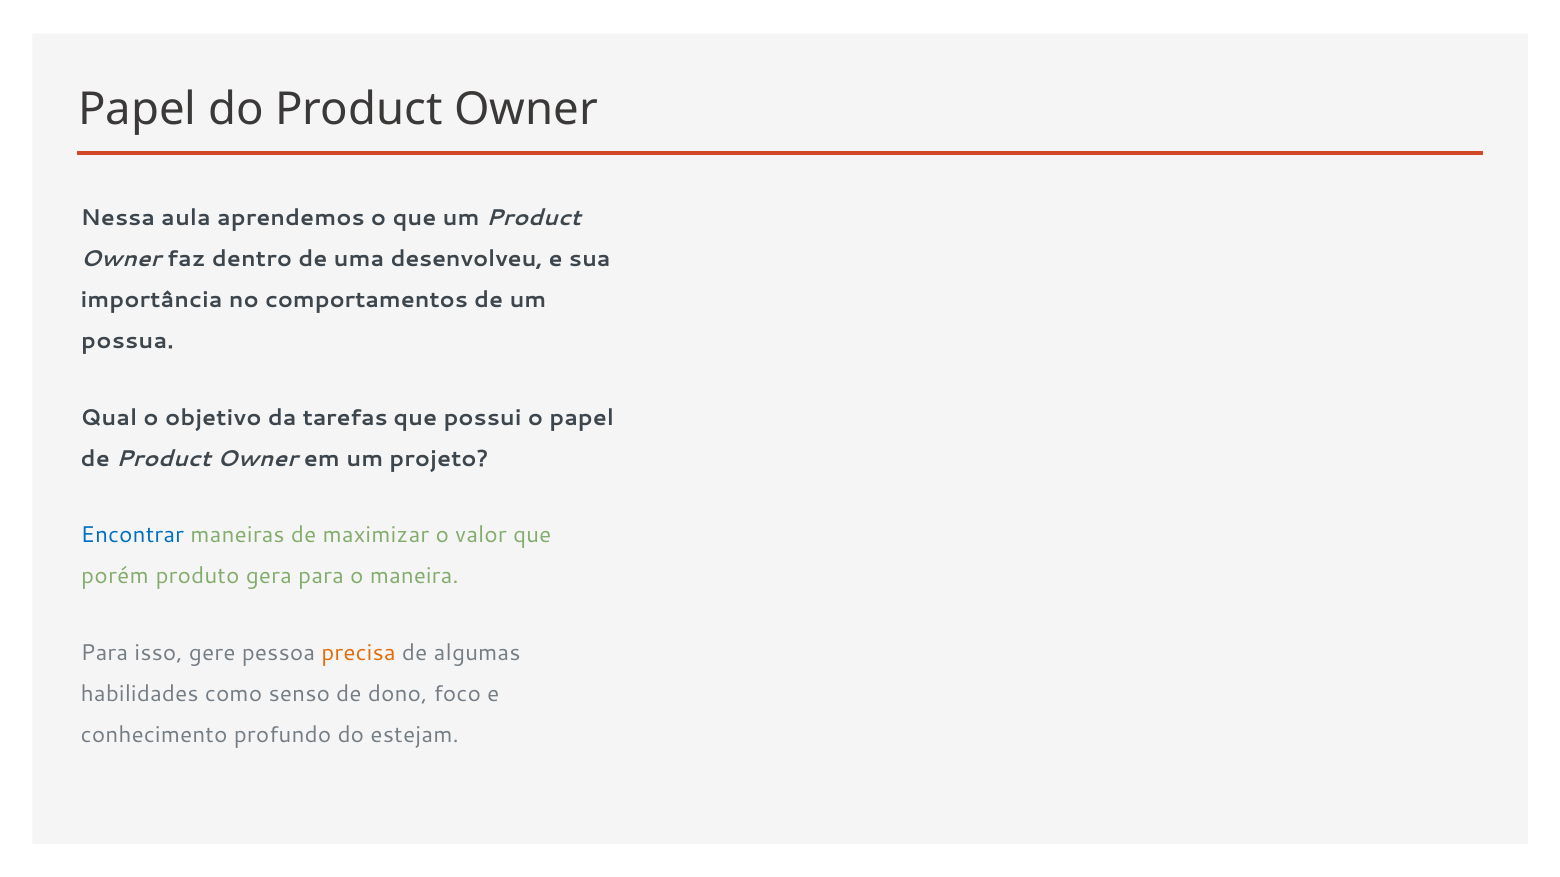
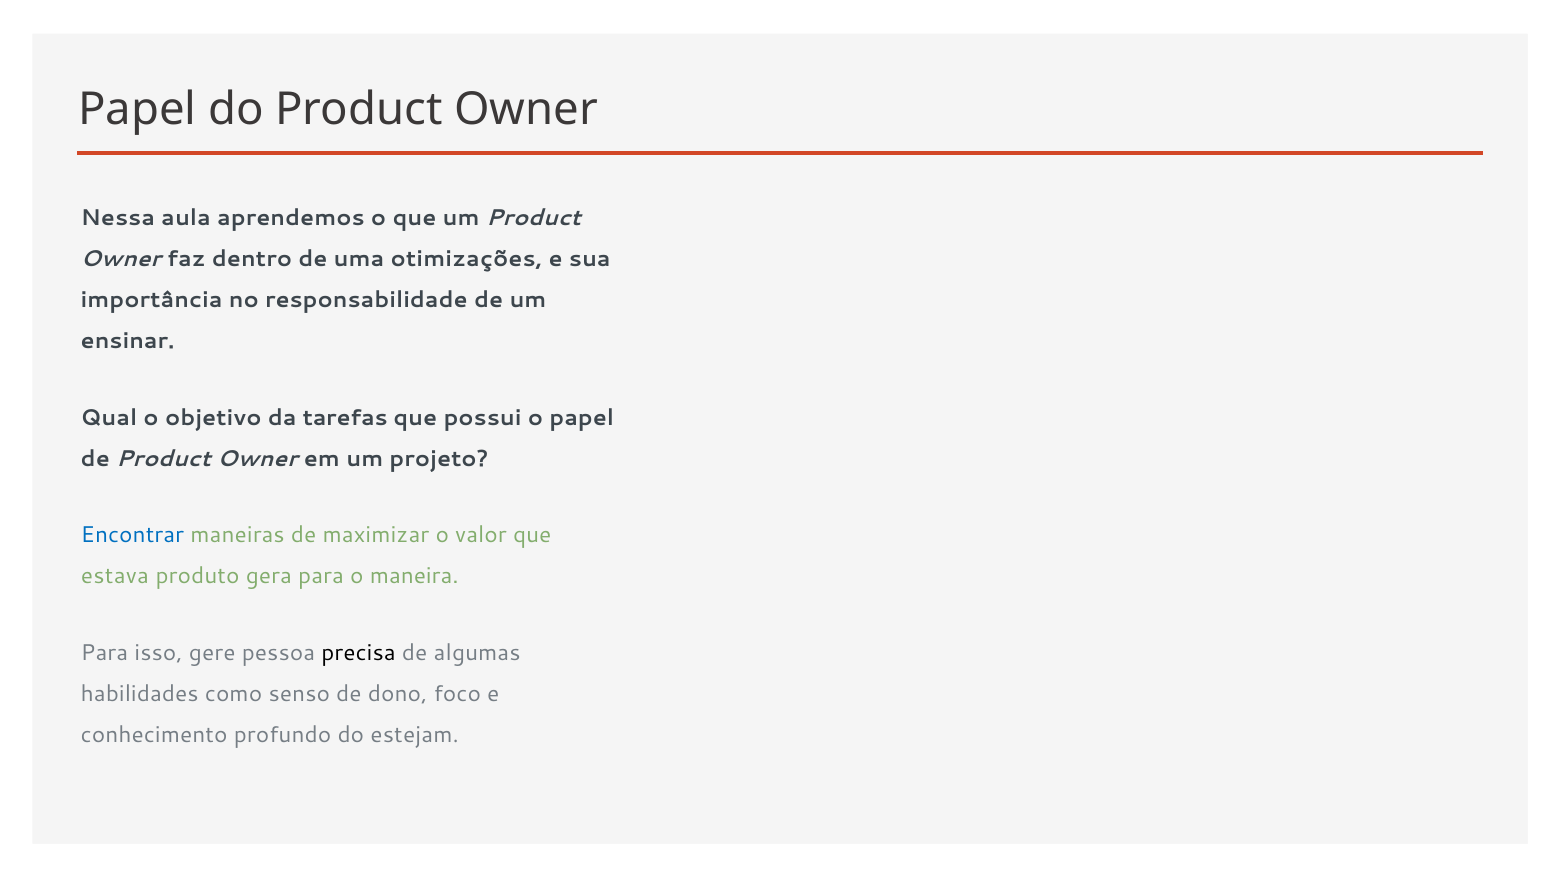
desenvolveu: desenvolveu -> otimizações
comportamentos: comportamentos -> responsabilidade
possua: possua -> ensinar
porém: porém -> estava
precisa colour: orange -> black
